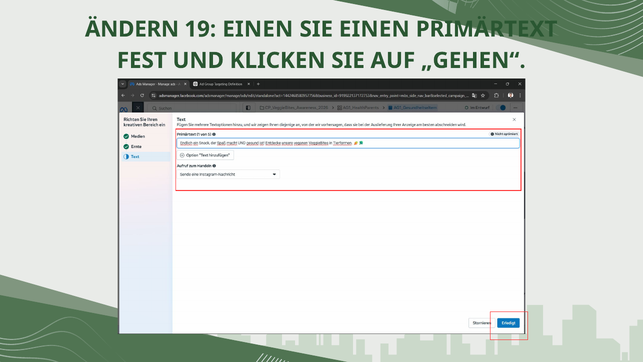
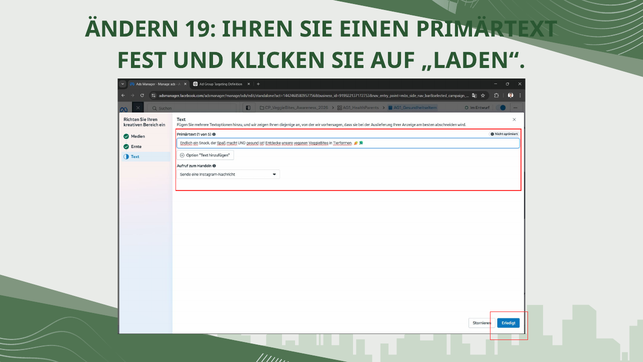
19 EINEN: EINEN -> IHREN
„GEHEN“: „GEHEN“ -> „LADEN“
